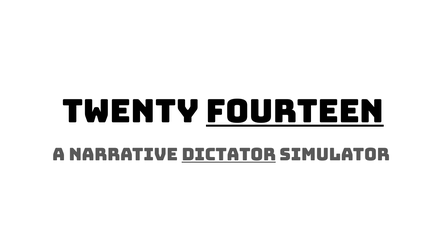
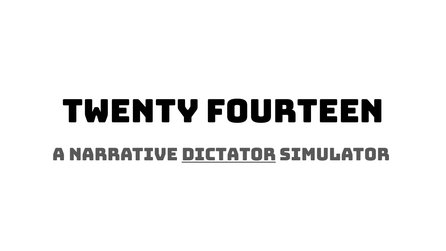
Fourteen underline: present -> none
